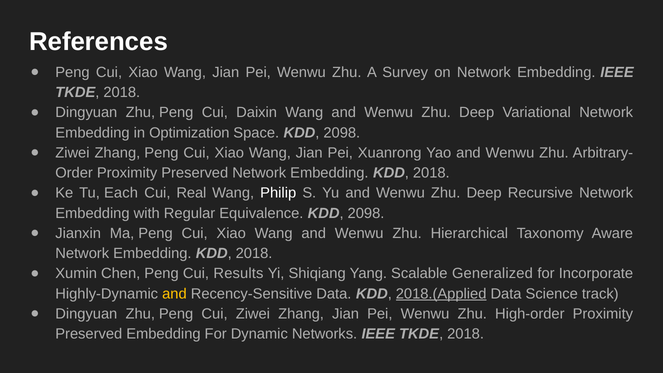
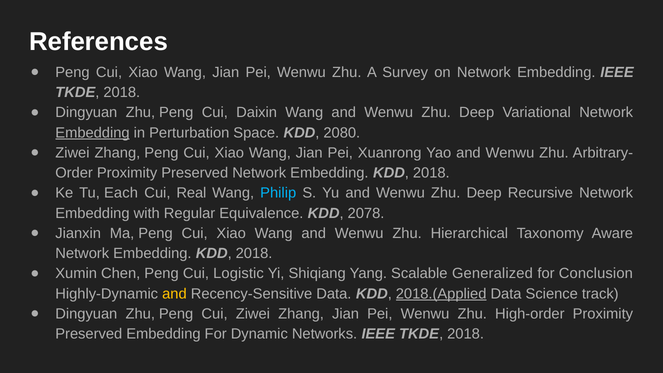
Embedding at (92, 133) underline: none -> present
Optimization: Optimization -> Perturbation
Space KDD 2098: 2098 -> 2080
Philip colour: white -> light blue
Equivalence KDD 2098: 2098 -> 2078
Results: Results -> Logistic
Incorporate: Incorporate -> Conclusion
